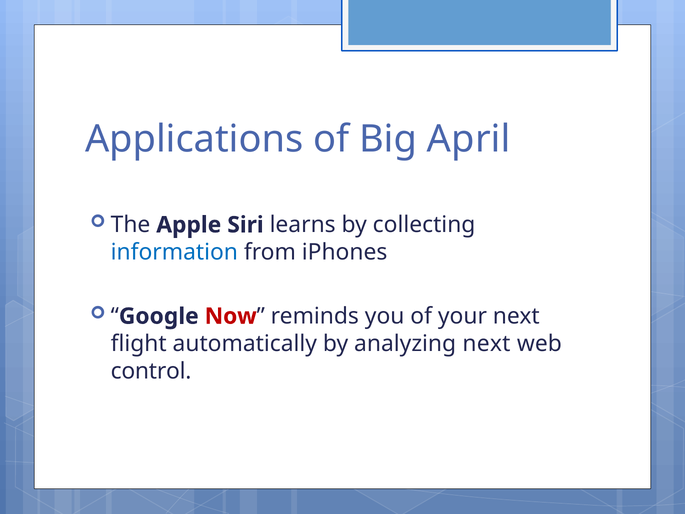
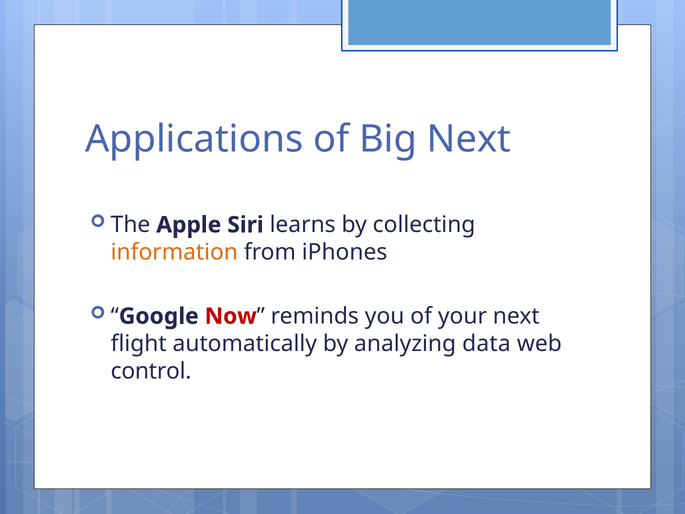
Big April: April -> Next
information colour: blue -> orange
analyzing next: next -> data
